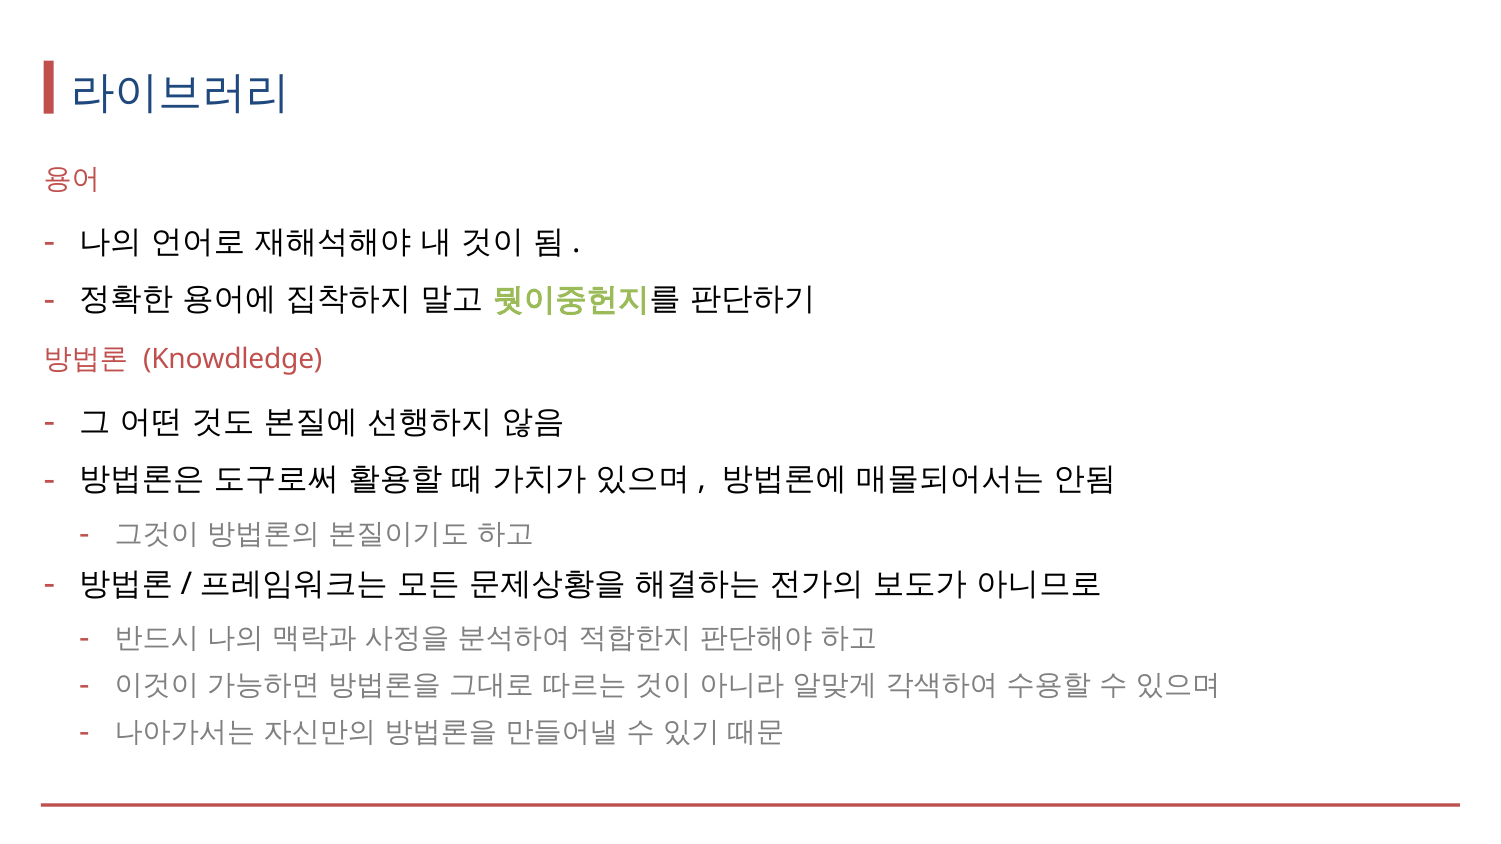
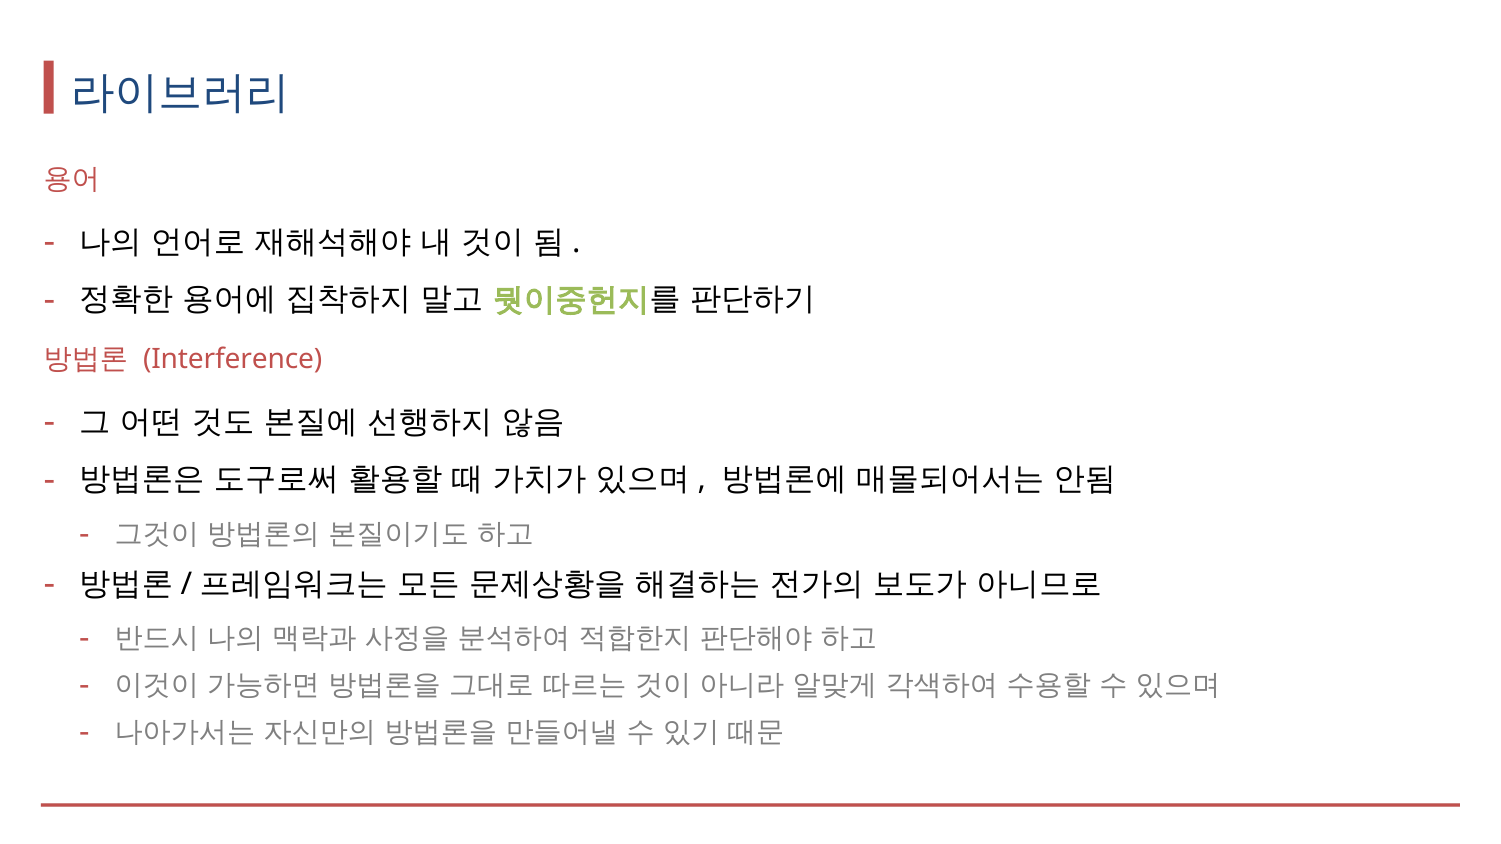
Knowdledge: Knowdledge -> Interference
